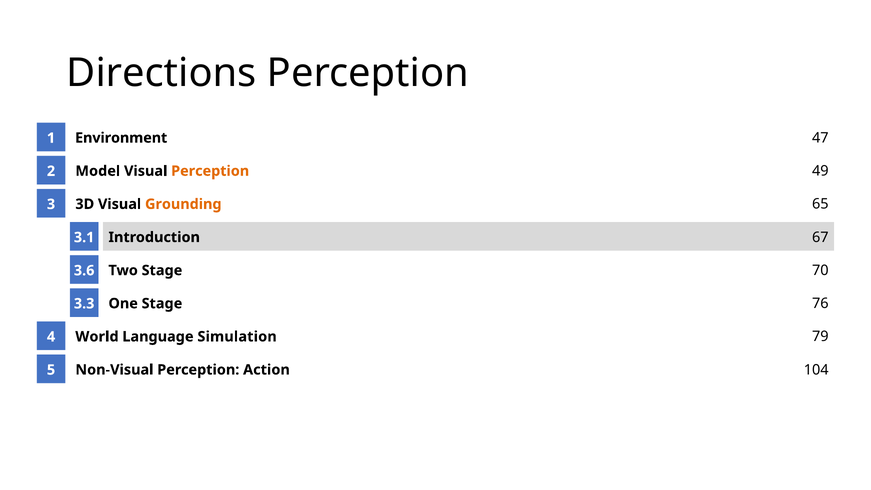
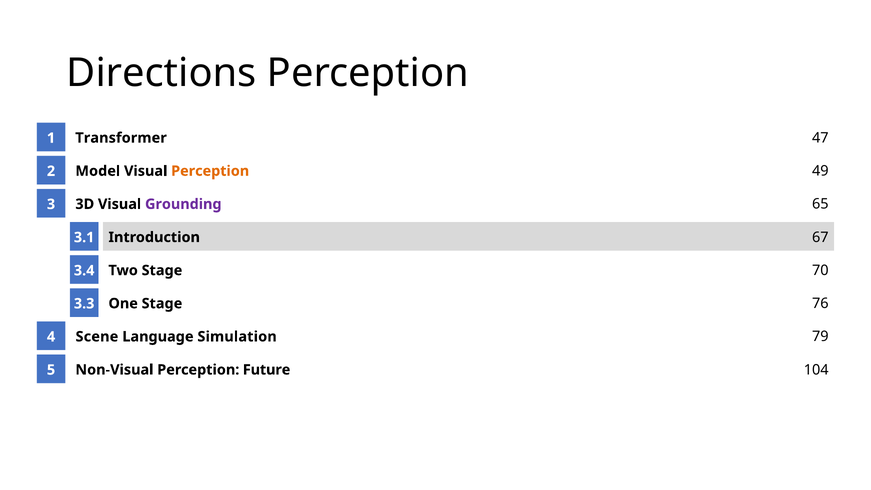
Environment: Environment -> Transformer
Grounding colour: orange -> purple
3.6: 3.6 -> 3.4
World: World -> Scene
Action: Action -> Future
